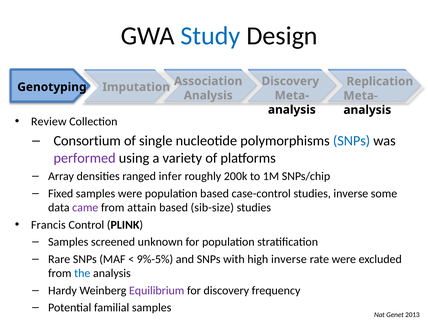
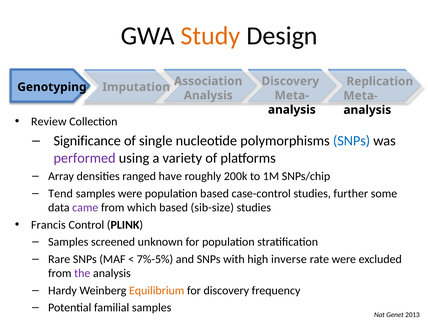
Study colour: blue -> orange
Consortium: Consortium -> Significance
infer: infer -> have
Fixed: Fixed -> Tend
studies inverse: inverse -> further
attain: attain -> which
9%-5%: 9%-5% -> 7%-5%
the colour: blue -> purple
Equilibrium colour: purple -> orange
